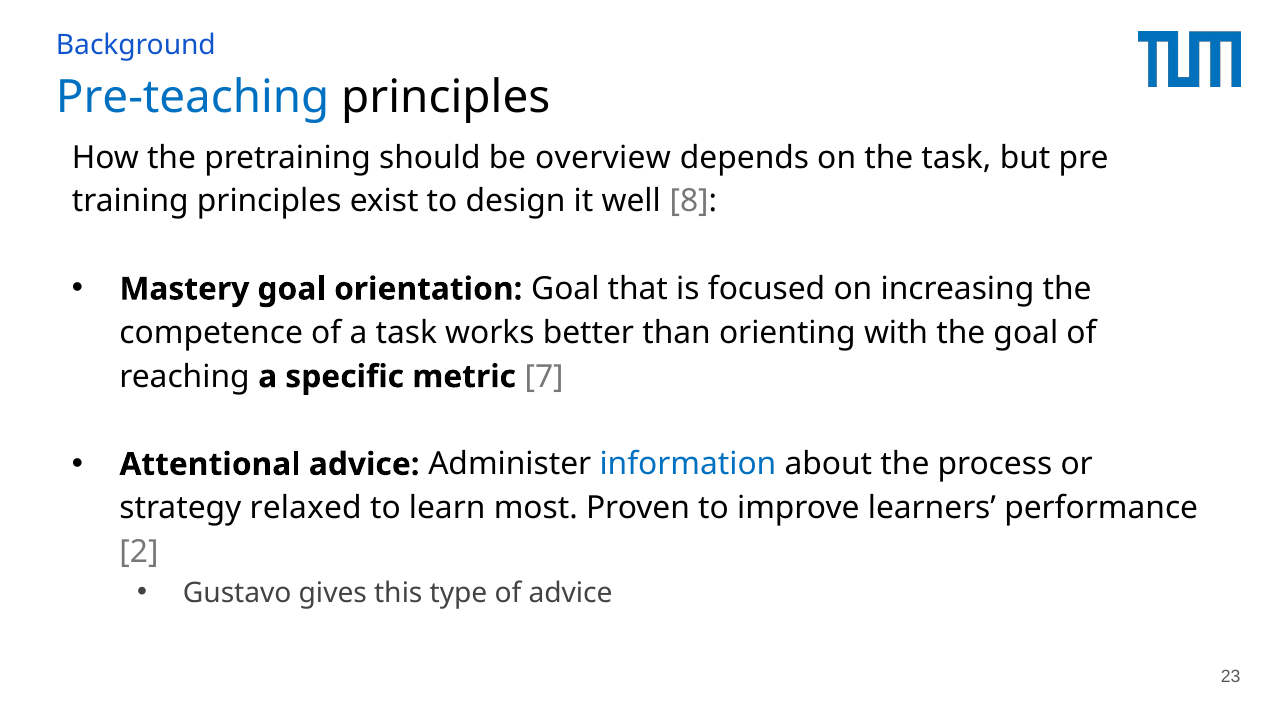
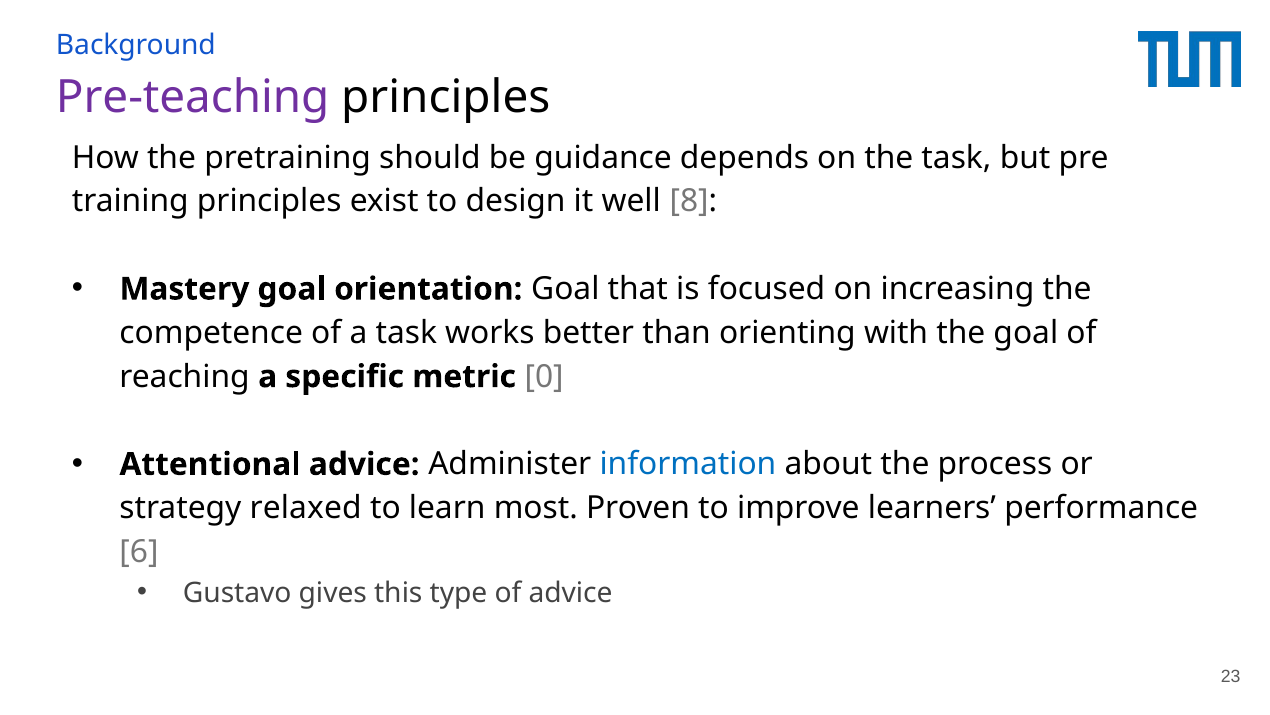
Pre-teaching colour: blue -> purple
overview: overview -> guidance
7: 7 -> 0
2: 2 -> 6
